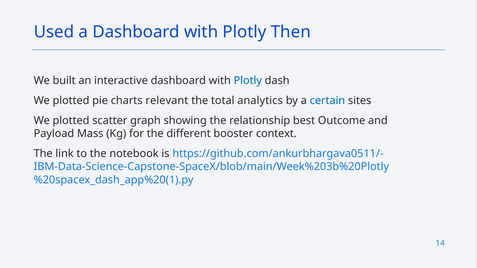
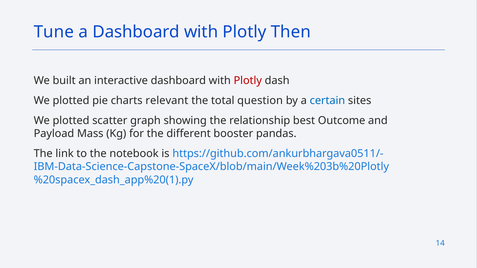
Used: Used -> Tune
Plotly at (248, 81) colour: blue -> red
analytics: analytics -> question
context: context -> pandas
